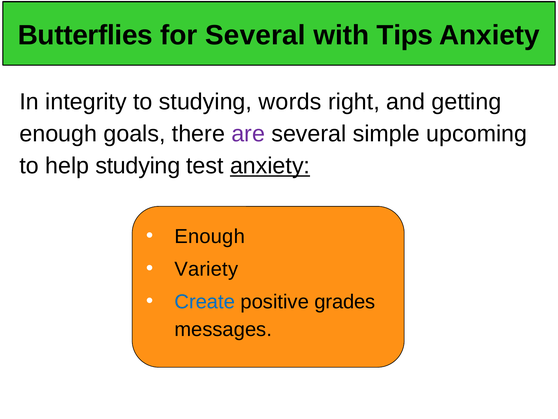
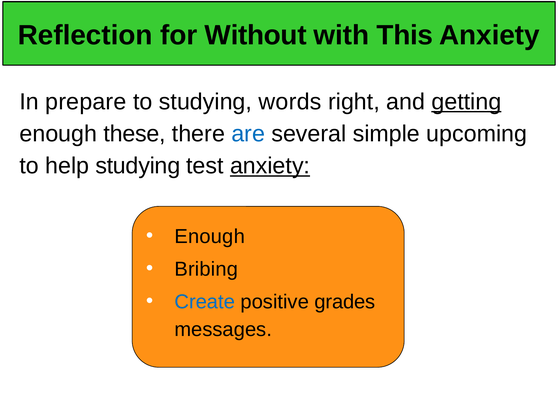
Butterflies: Butterflies -> Reflection
for Several: Several -> Without
Tips: Tips -> This
integrity: integrity -> prepare
getting underline: none -> present
goals: goals -> these
are colour: purple -> blue
Variety: Variety -> Bribing
